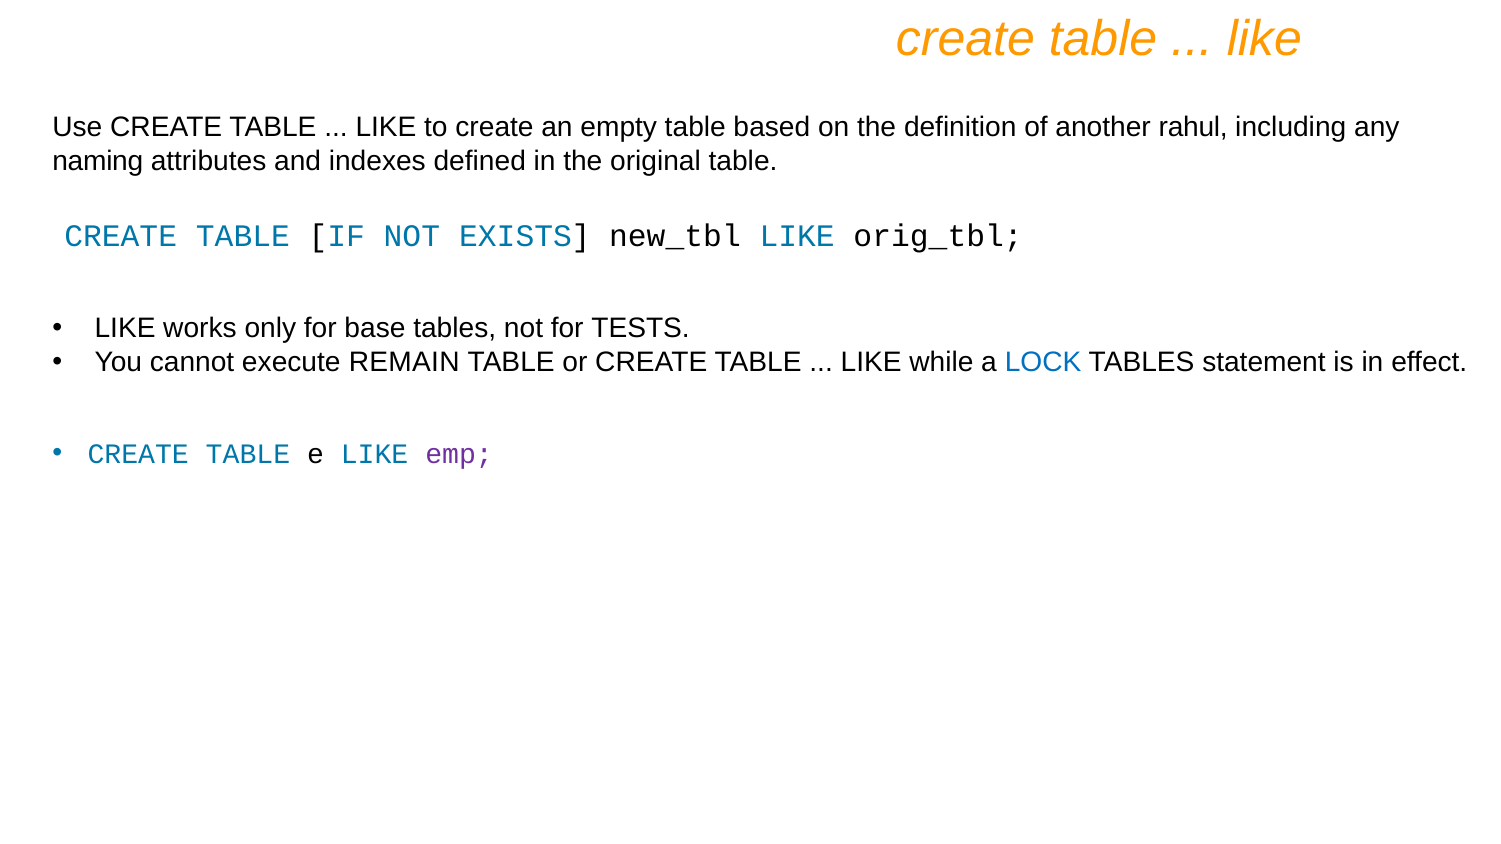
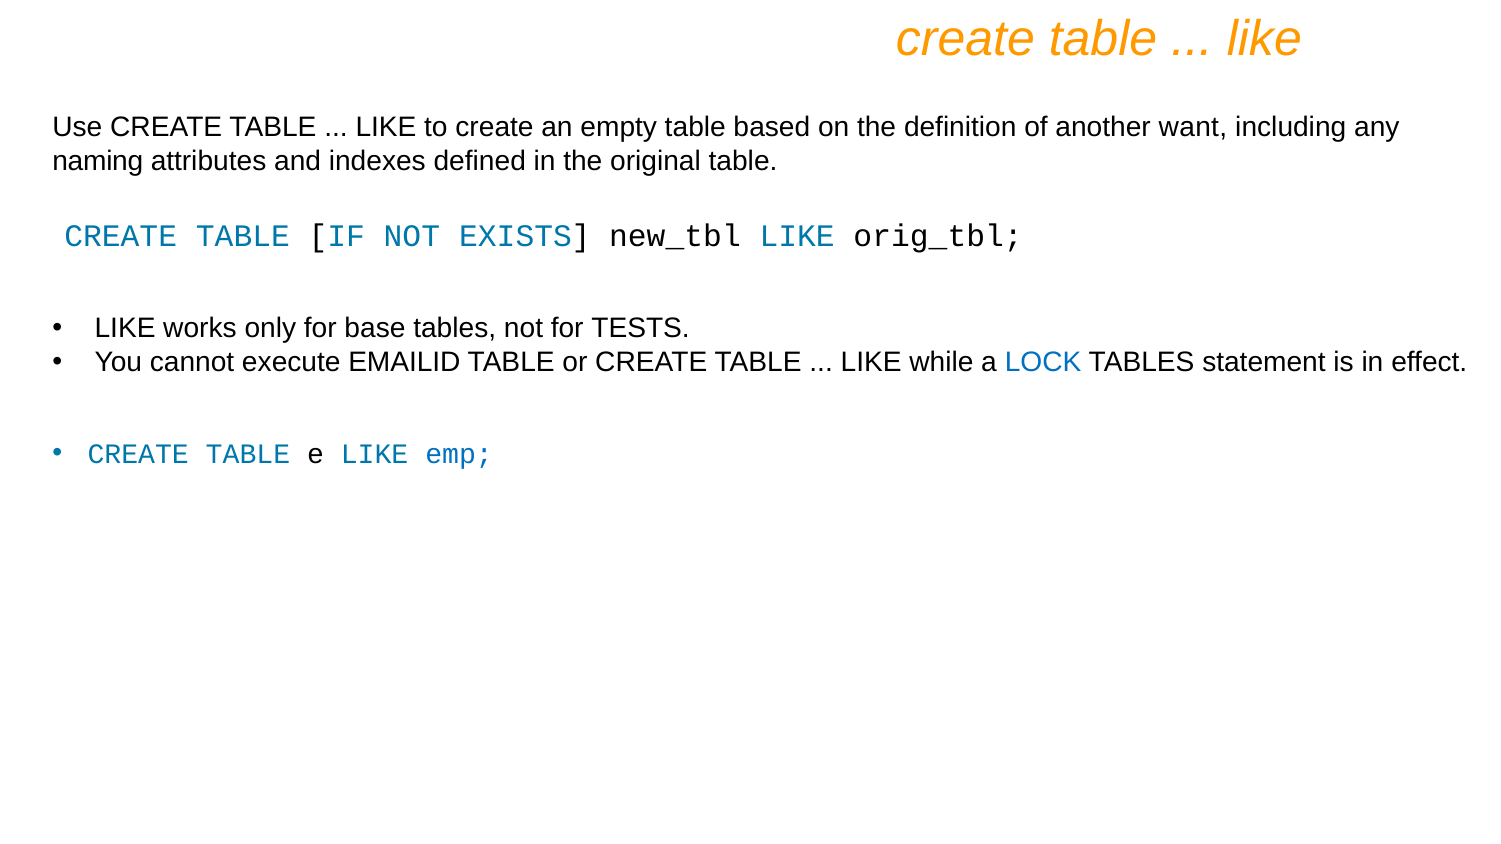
rahul: rahul -> want
REMAIN: REMAIN -> EMAILID
emp colour: purple -> blue
